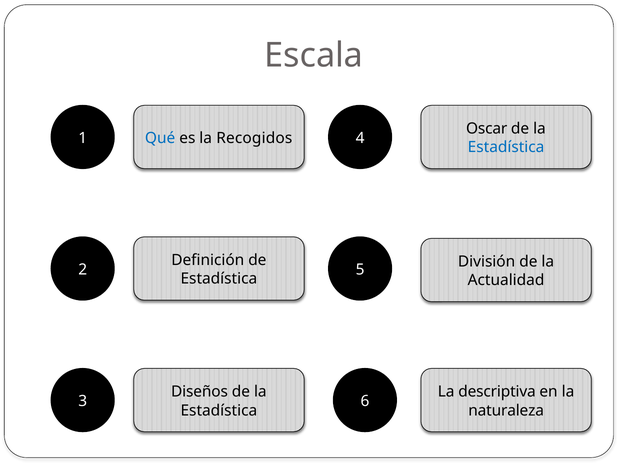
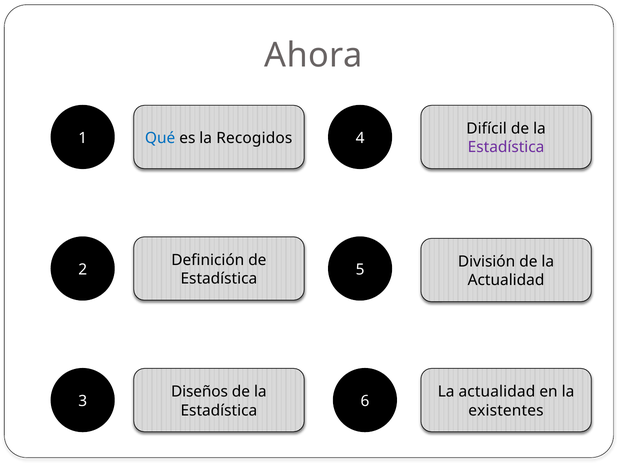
Escala: Escala -> Ahora
Oscar: Oscar -> Difícil
Estadística at (506, 147) colour: blue -> purple
descriptiva at (497, 391): descriptiva -> actualidad
naturaleza: naturaleza -> existentes
